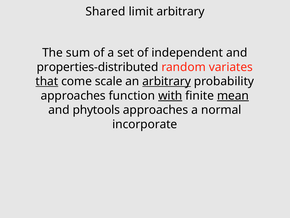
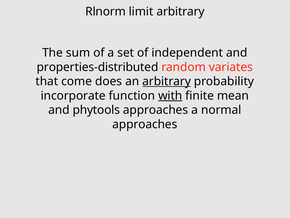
Shared: Shared -> Rlnorm
that underline: present -> none
scale: scale -> does
approaches at (73, 95): approaches -> incorporate
mean underline: present -> none
incorporate at (145, 124): incorporate -> approaches
